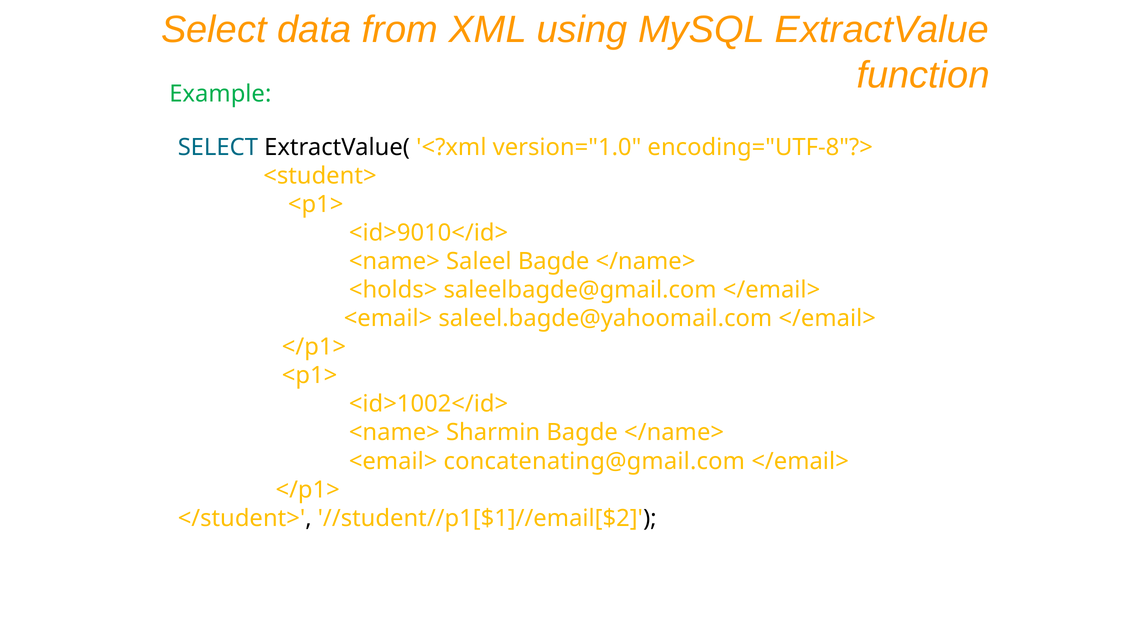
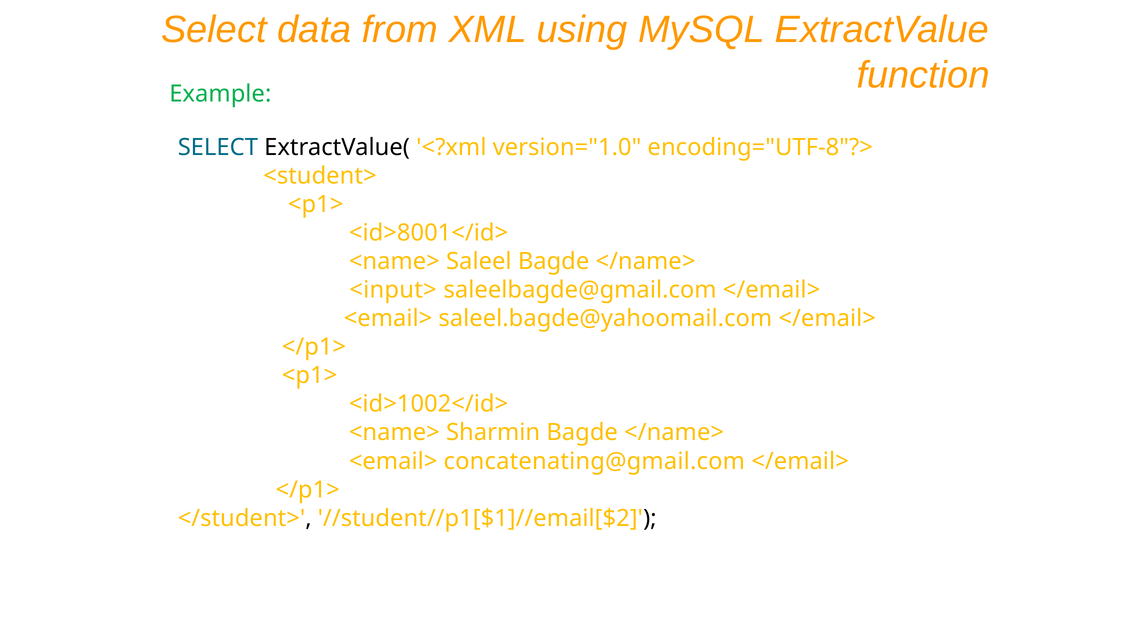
<id>9010</id>: <id>9010</id> -> <id>8001</id>
<holds>: <holds> -> <input>
